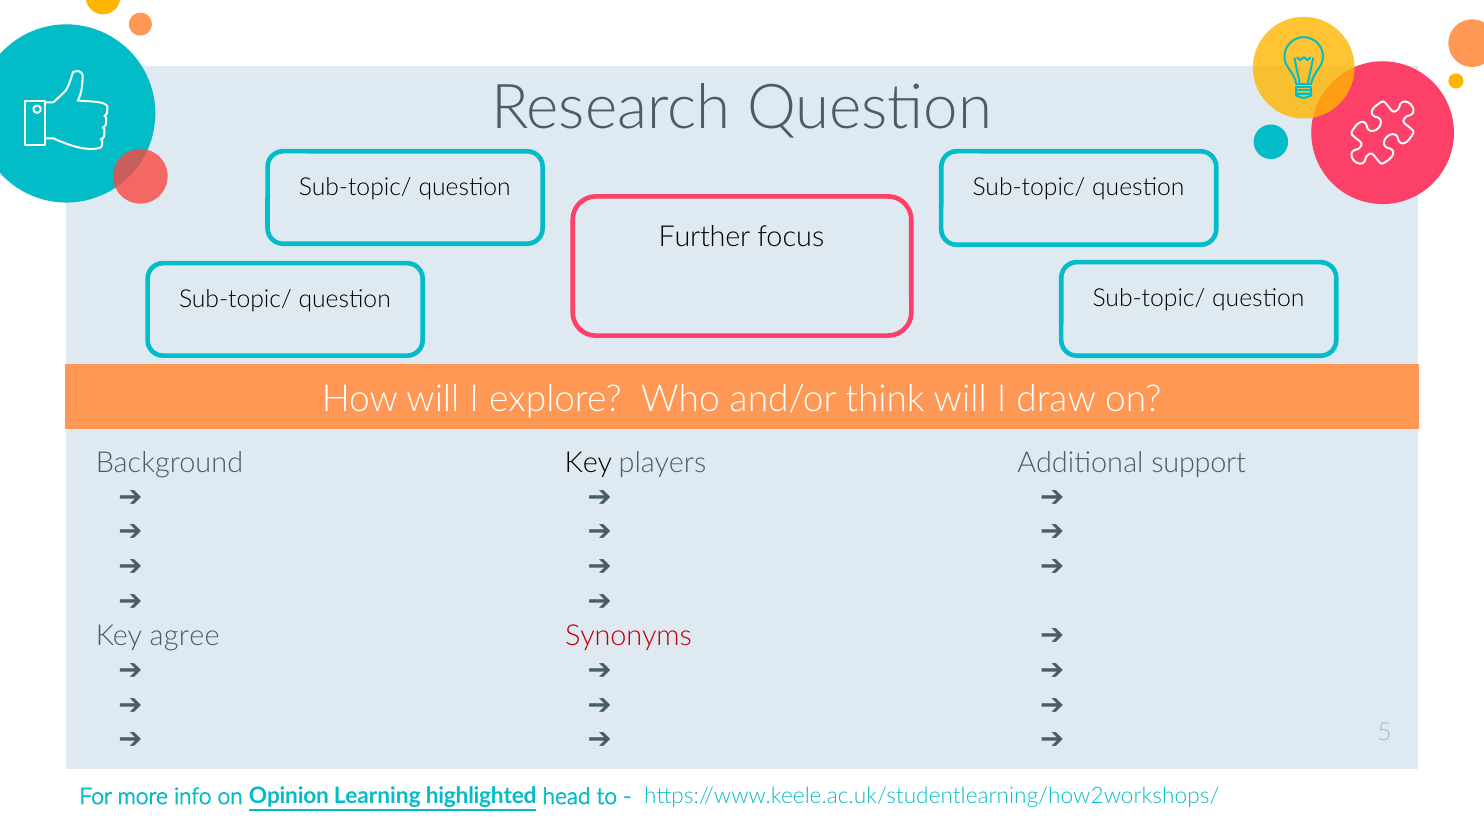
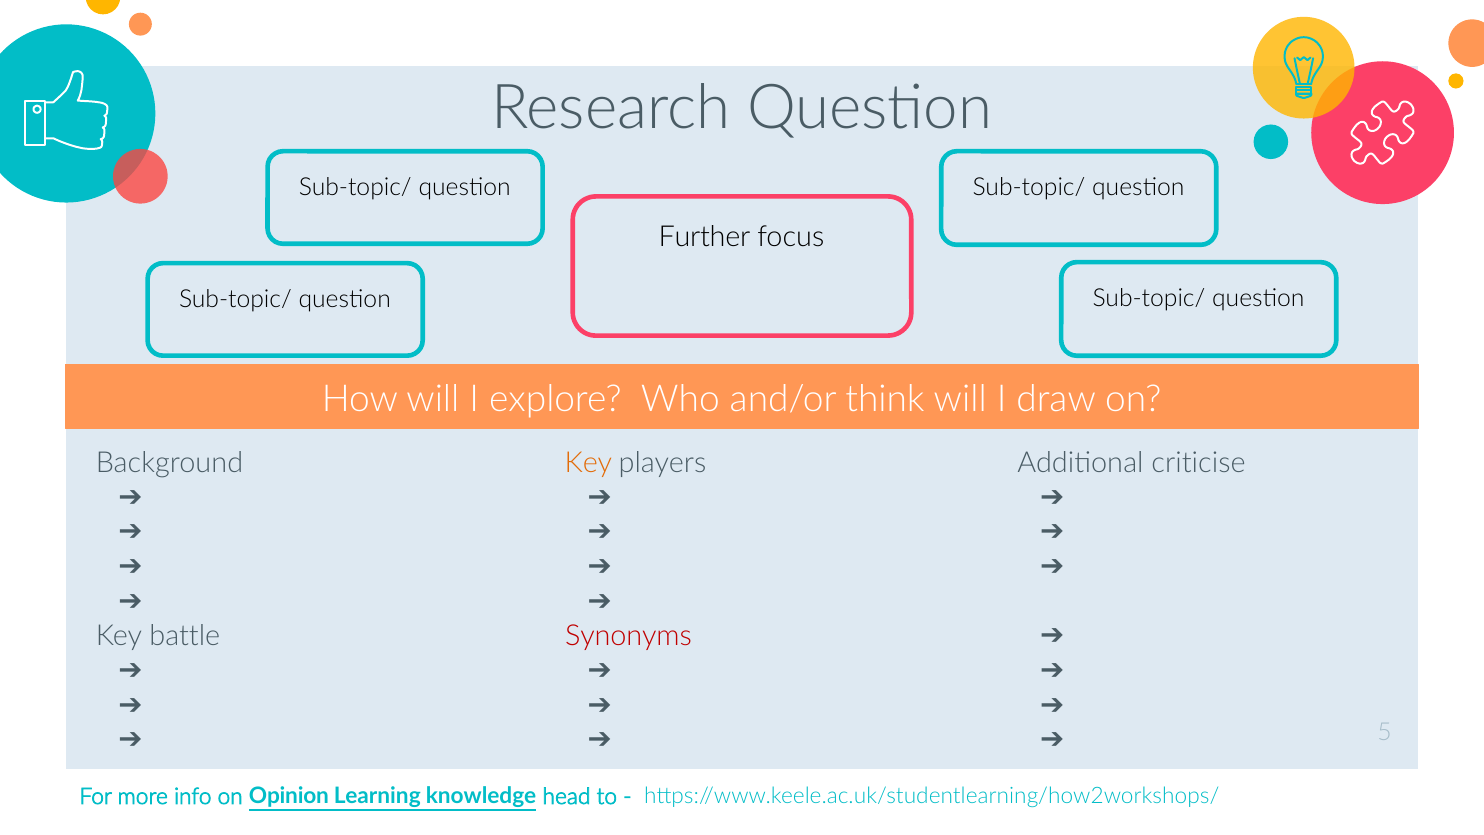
support: support -> criticise
Key at (588, 462) colour: black -> orange
agree: agree -> battle
highlighted: highlighted -> knowledge
